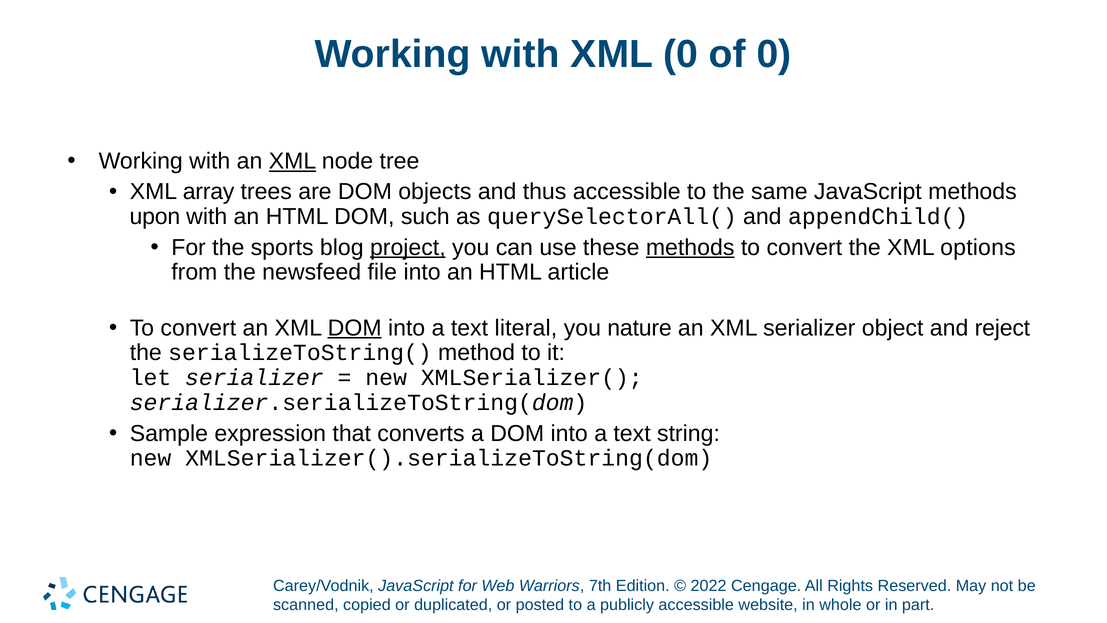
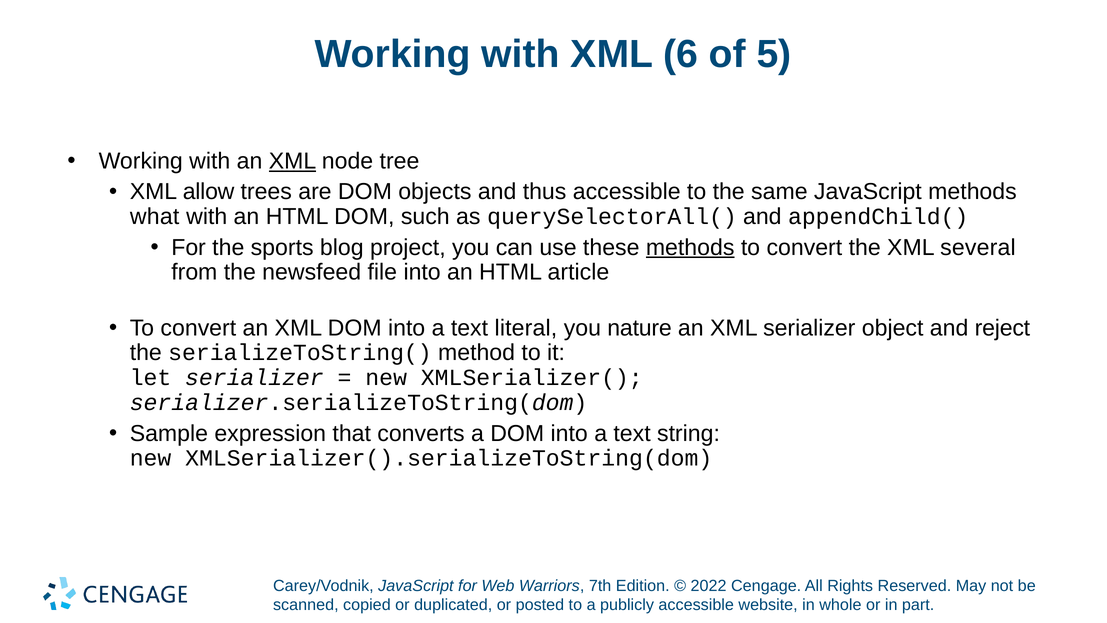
XML 0: 0 -> 6
of 0: 0 -> 5
array: array -> allow
upon: upon -> what
project underline: present -> none
options: options -> several
DOM at (355, 328) underline: present -> none
